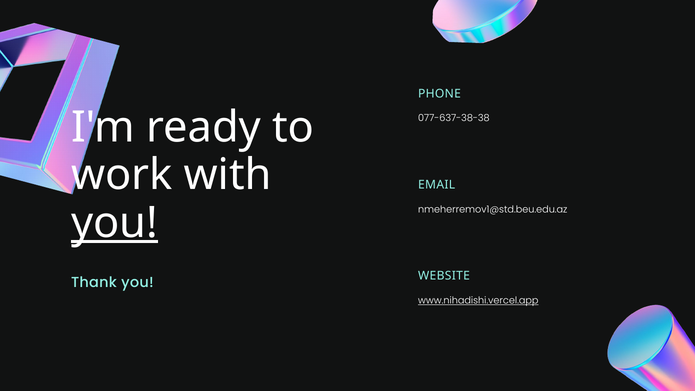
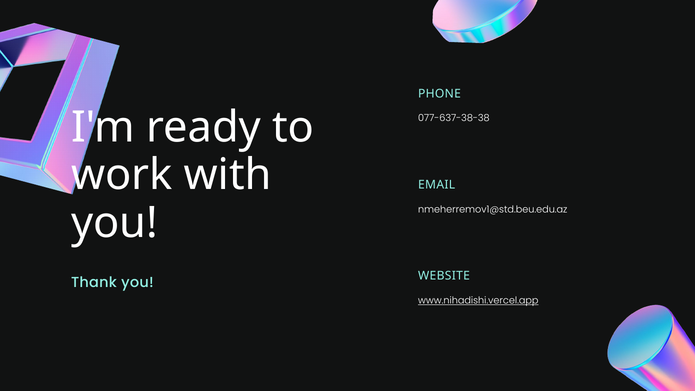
you at (114, 223) underline: present -> none
